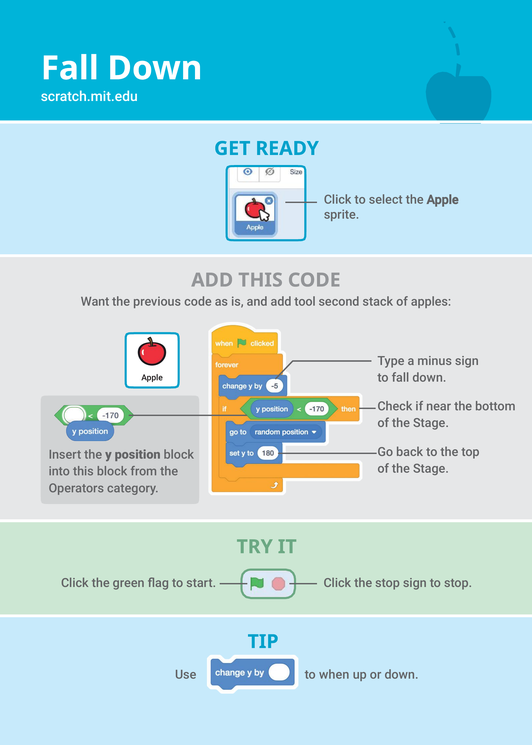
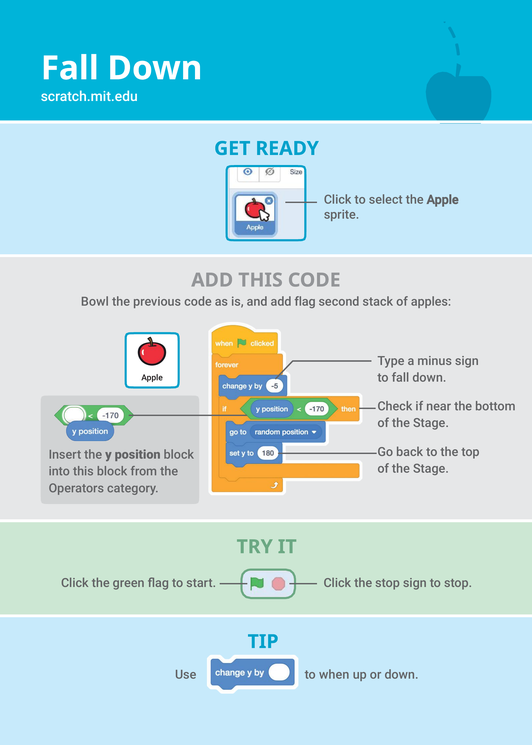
Want: Want -> Bowl
add tool: tool -> flag
